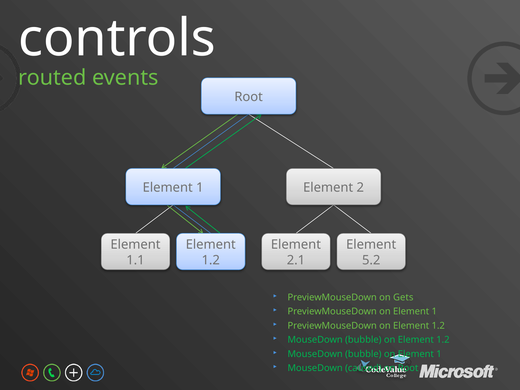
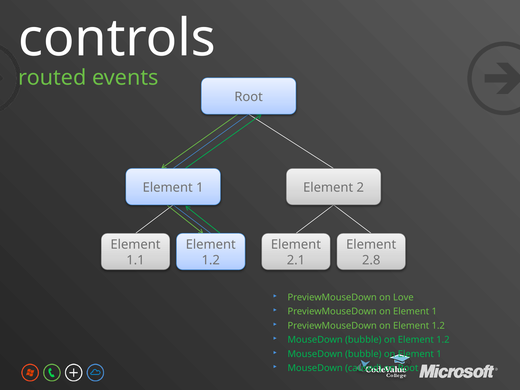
5.2: 5.2 -> 2.8
Gets: Gets -> Love
